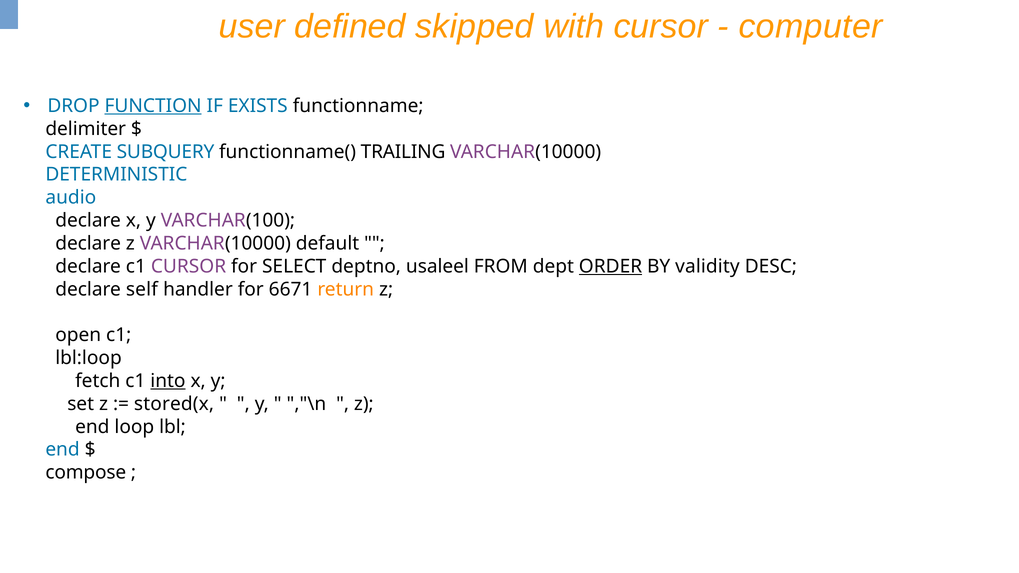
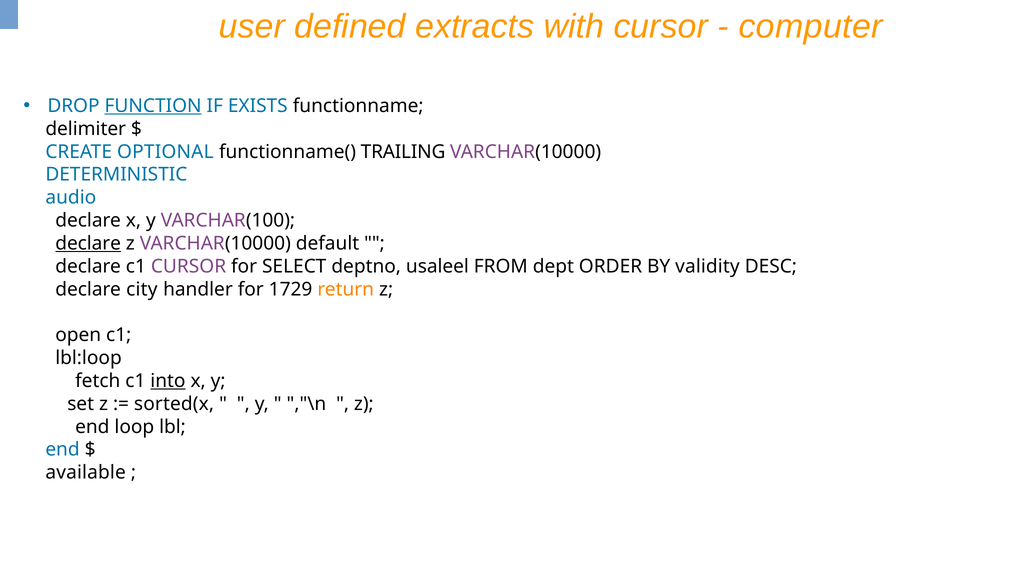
skipped: skipped -> extracts
SUBQUERY: SUBQUERY -> OPTIONAL
declare at (88, 243) underline: none -> present
ORDER underline: present -> none
self: self -> city
6671: 6671 -> 1729
stored(x: stored(x -> sorted(x
compose: compose -> available
